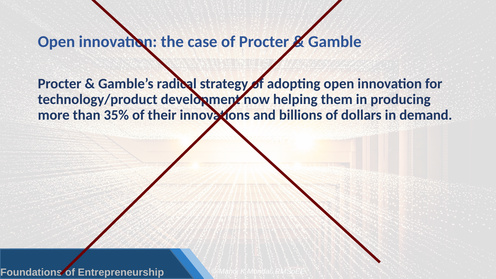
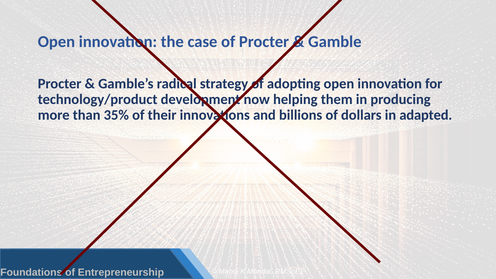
demand: demand -> adapted
